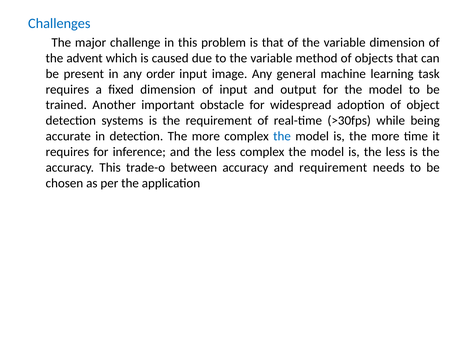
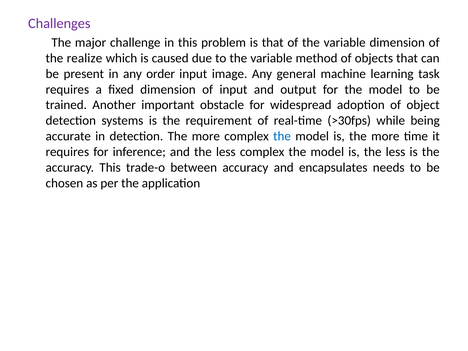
Challenges colour: blue -> purple
advent: advent -> realize
and requirement: requirement -> encapsulates
